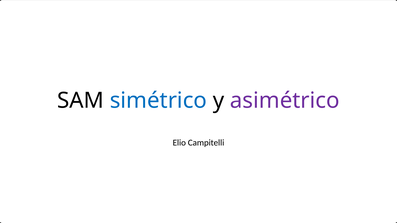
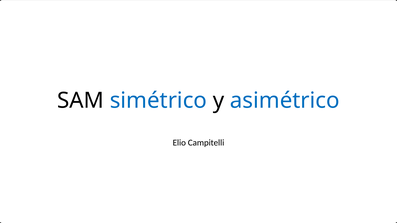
asimétrico colour: purple -> blue
